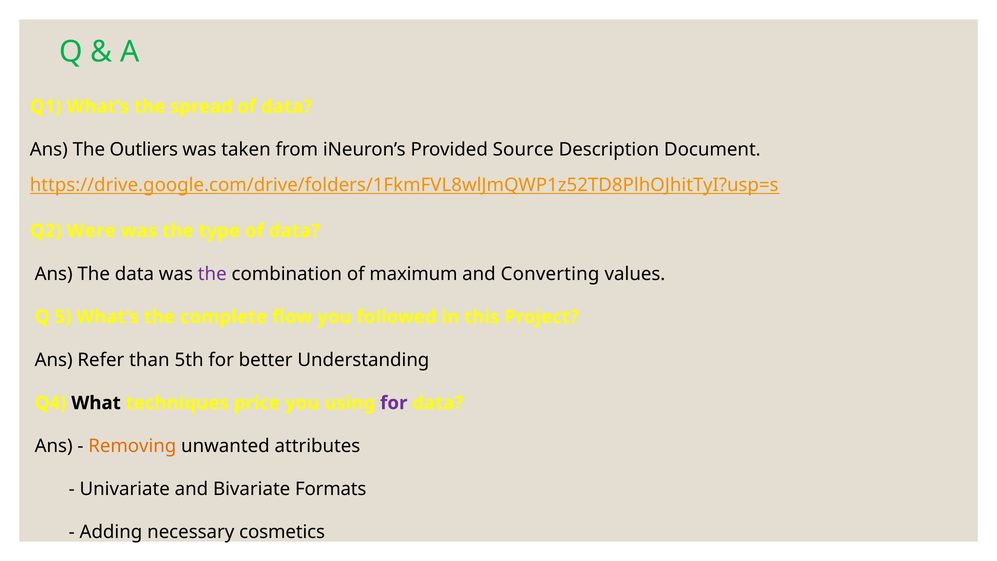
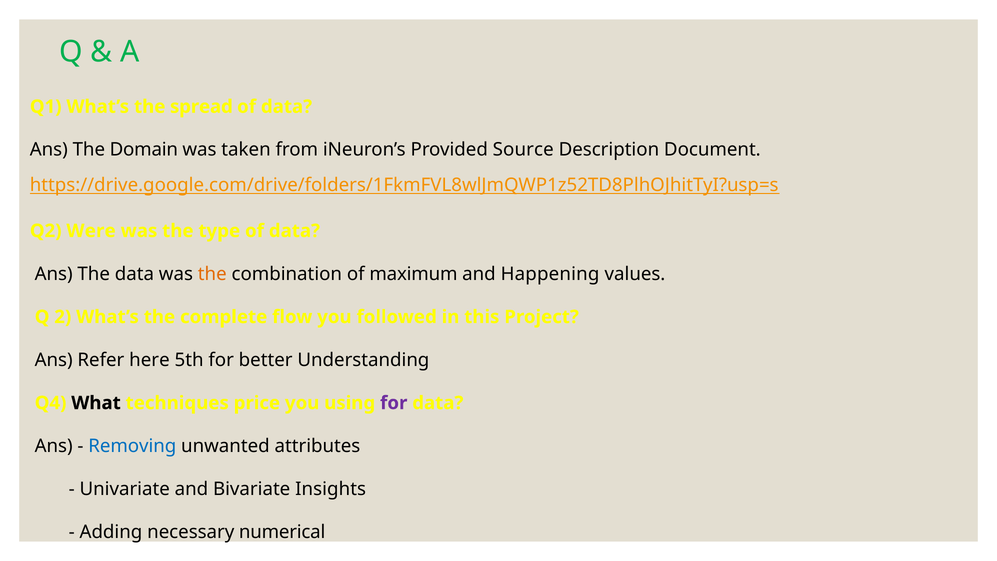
Outliers: Outliers -> Domain
the at (212, 274) colour: purple -> orange
Converting: Converting -> Happening
5: 5 -> 2
than: than -> here
Removing colour: orange -> blue
Formats: Formats -> Insights
cosmetics: cosmetics -> numerical
